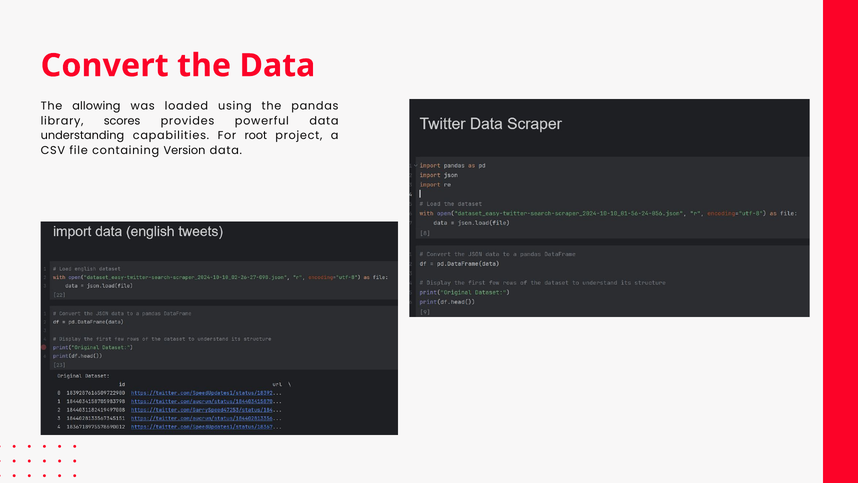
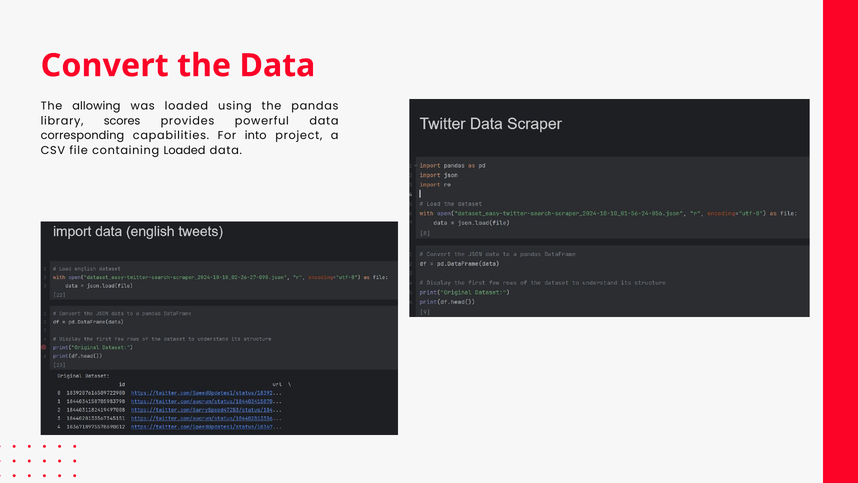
understanding: understanding -> corresponding
root: root -> into
containing Version: Version -> Loaded
